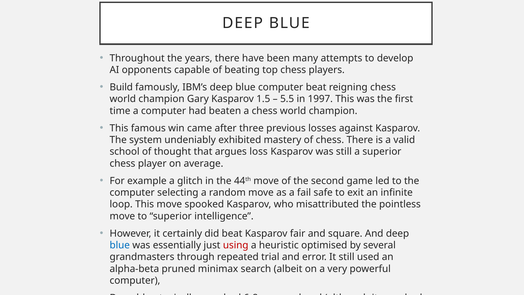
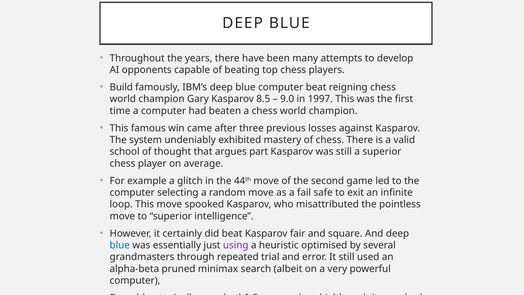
1.5: 1.5 -> 8.5
5.5: 5.5 -> 9.0
loss: loss -> part
using colour: red -> purple
